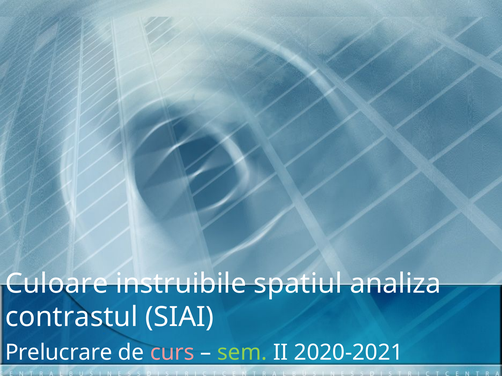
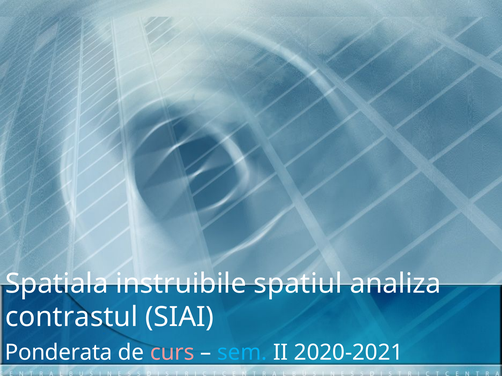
Culoare: Culoare -> Spatiala
Prelucrare: Prelucrare -> Ponderata
sem colour: light green -> light blue
